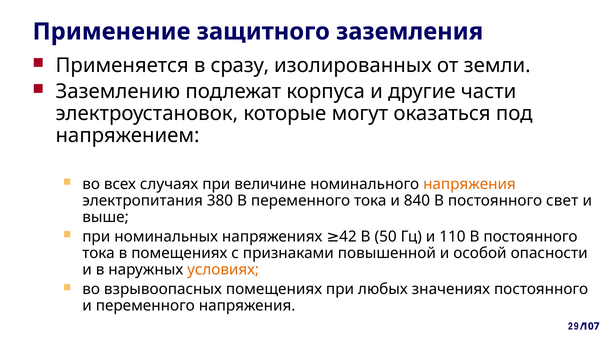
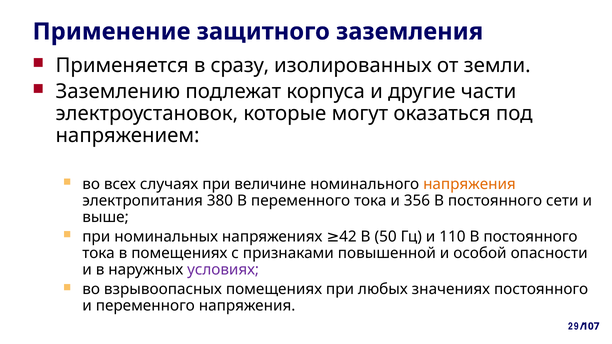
840: 840 -> 356
свет: свет -> сети
условиях colour: orange -> purple
